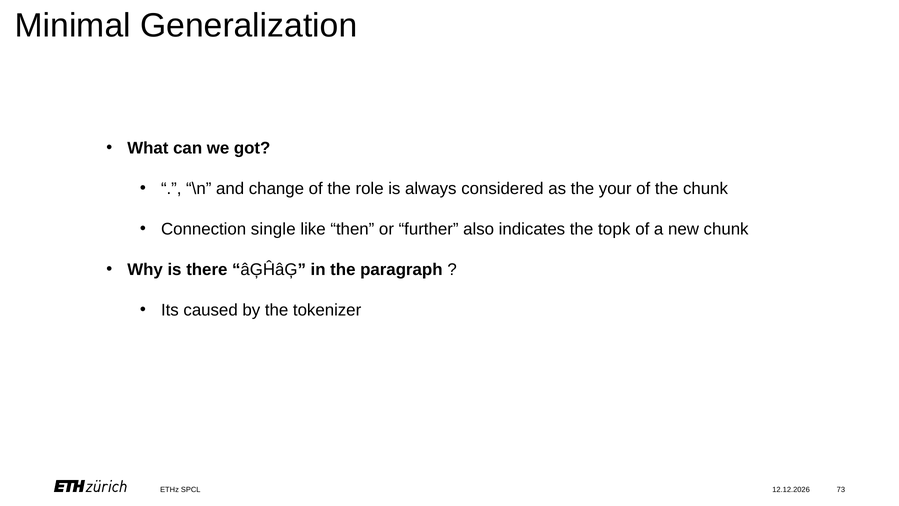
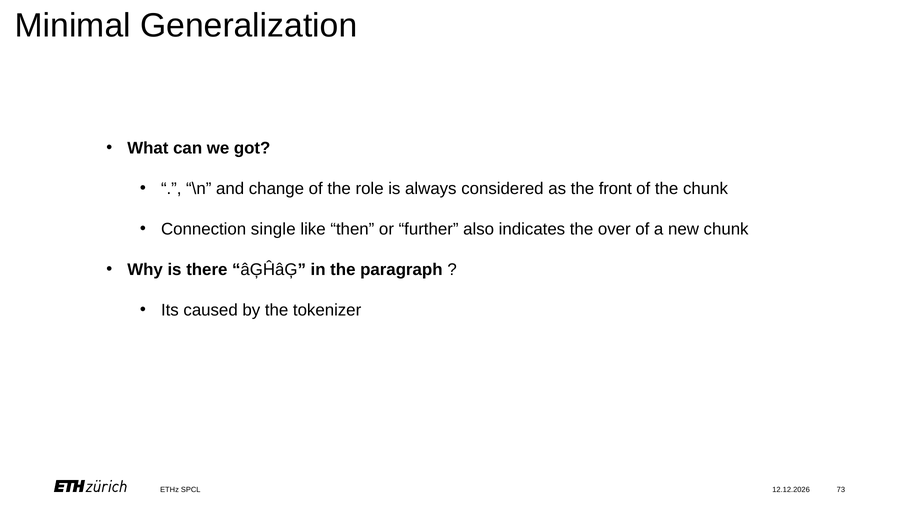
your: your -> front
topk: topk -> over
